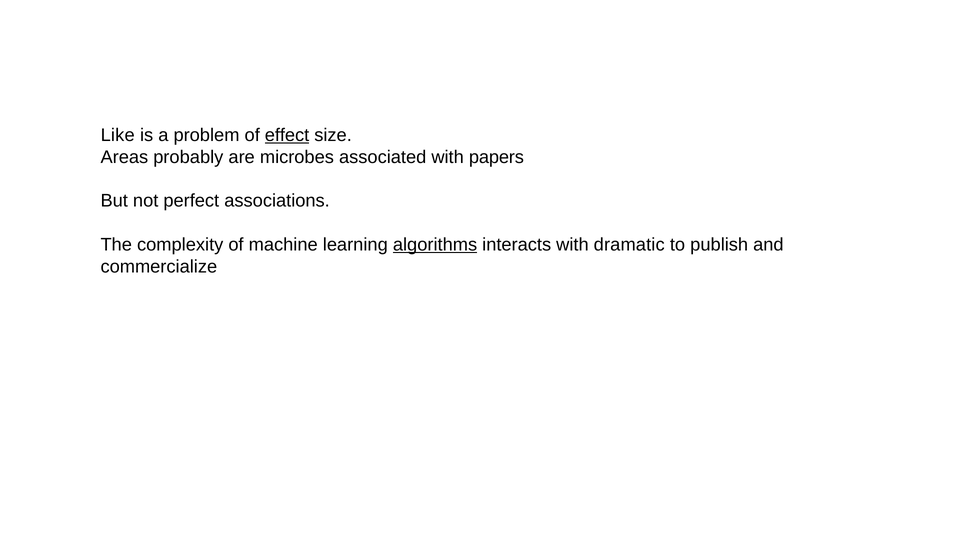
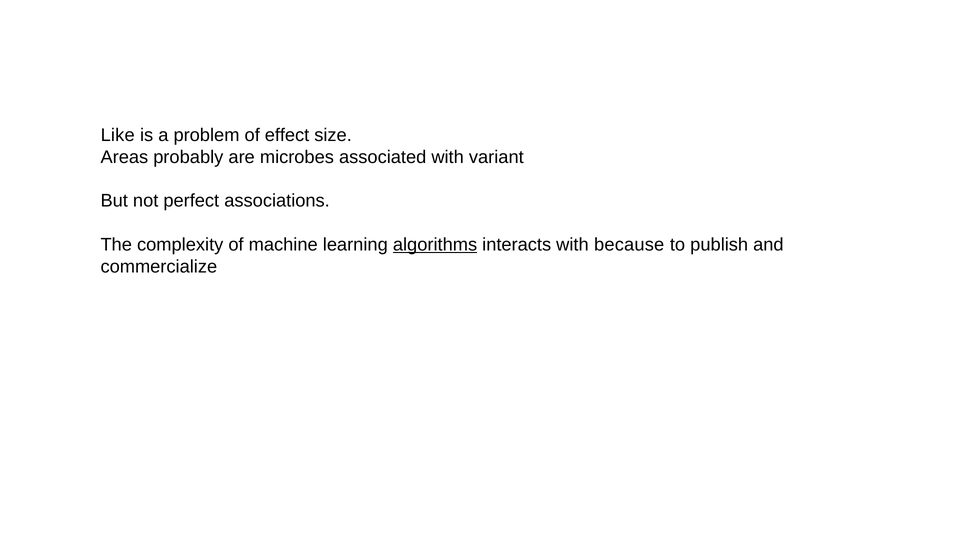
effect underline: present -> none
papers: papers -> variant
dramatic: dramatic -> because
